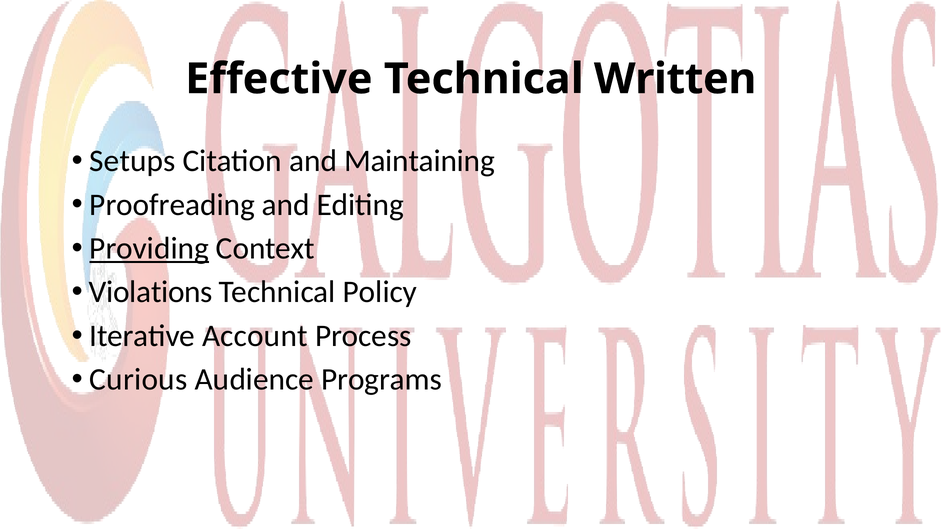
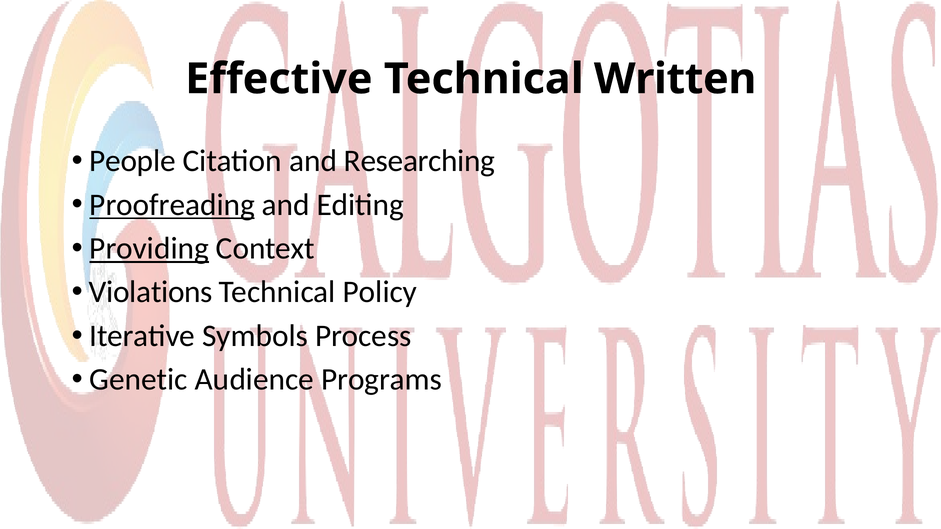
Setups: Setups -> People
Maintaining: Maintaining -> Researching
Proofreading underline: none -> present
Account: Account -> Symbols
Curious: Curious -> Genetic
